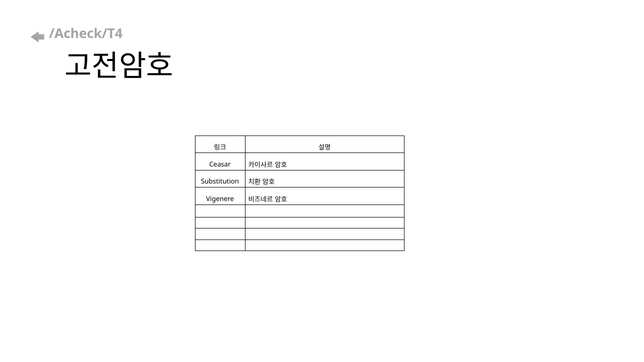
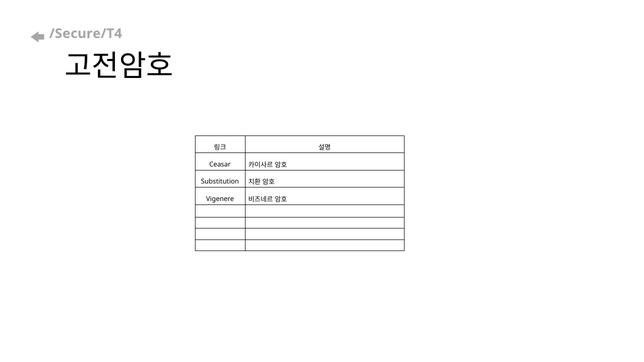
/Acheck/T4: /Acheck/T4 -> /Secure/T4
